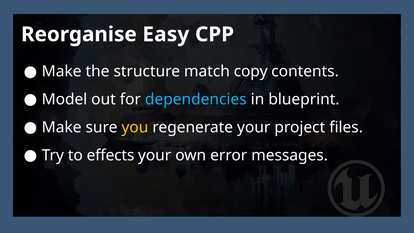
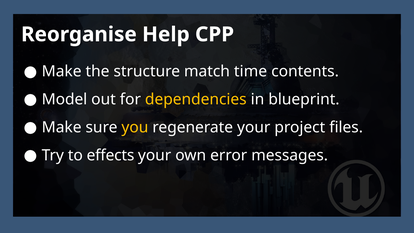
Easy: Easy -> Help
copy: copy -> time
dependencies colour: light blue -> yellow
